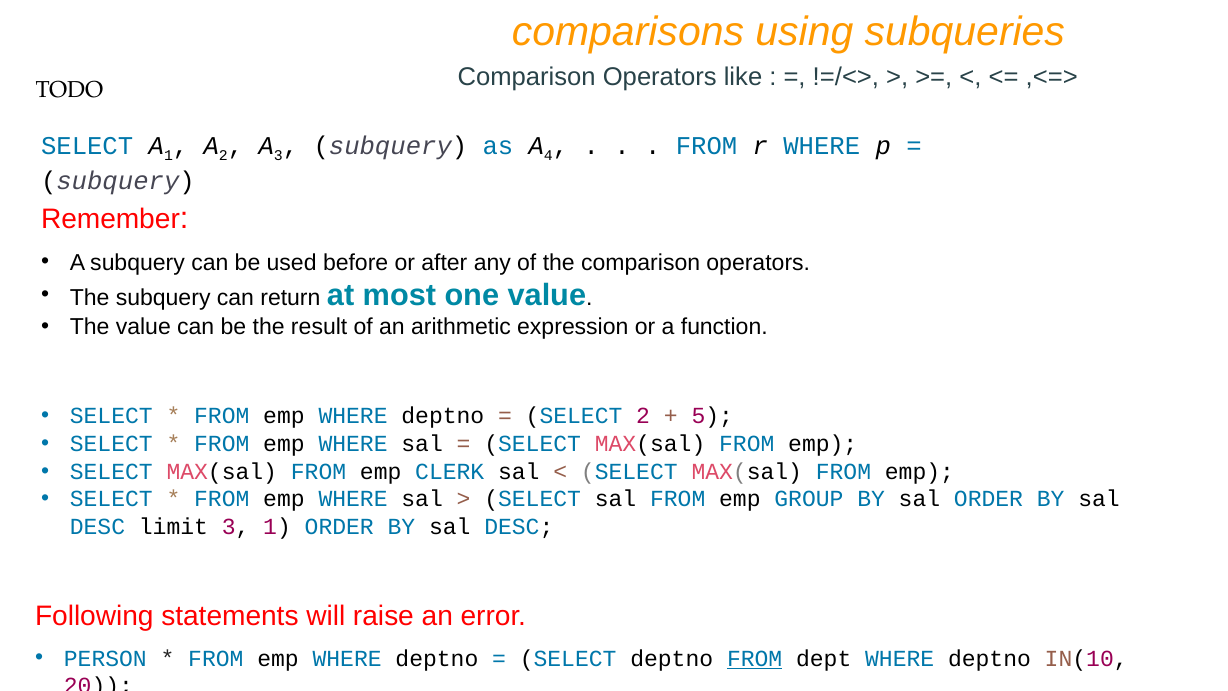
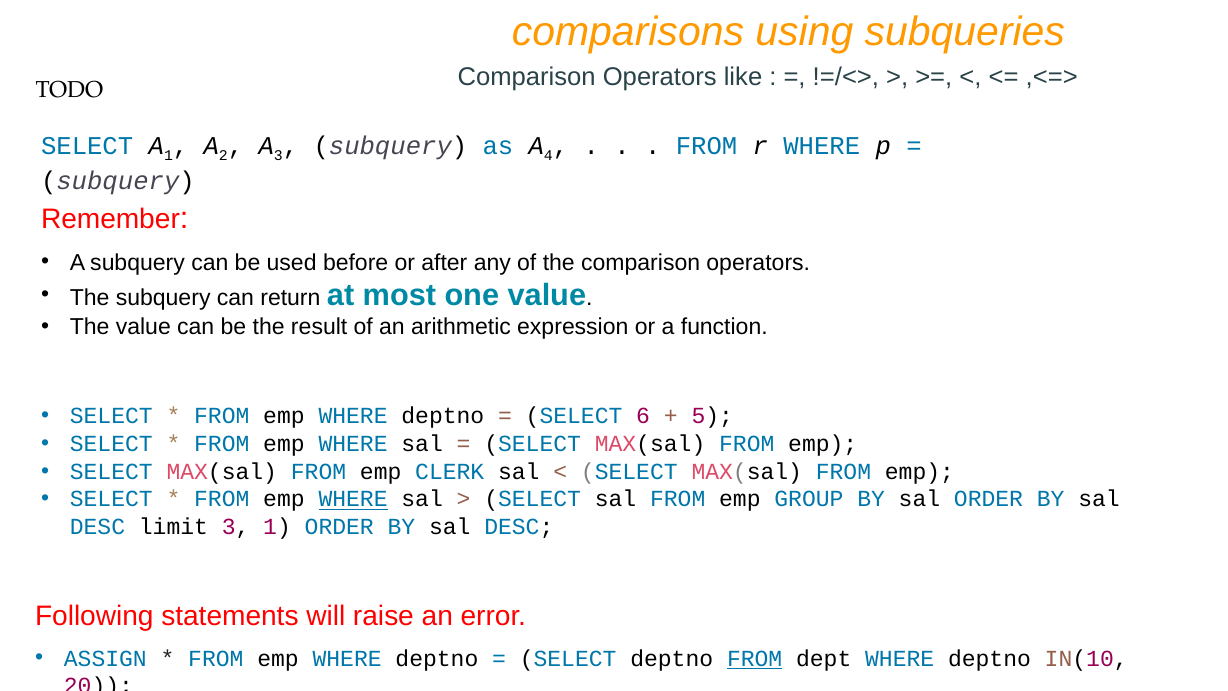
SELECT 2: 2 -> 6
WHERE at (353, 499) underline: none -> present
PERSON: PERSON -> ASSIGN
